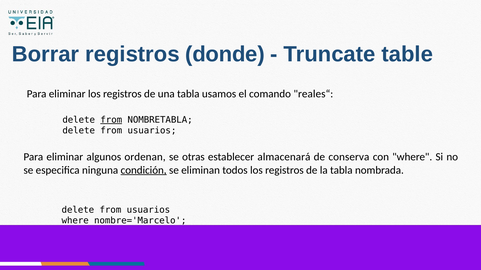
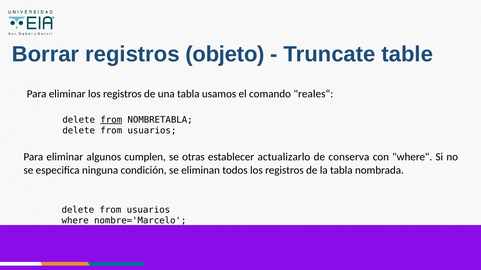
donde: donde -> objeto
ordenan: ordenan -> cumplen
almacenará: almacenará -> actualizarlo
condición underline: present -> none
